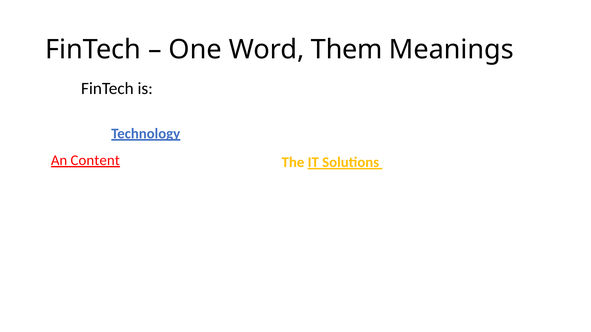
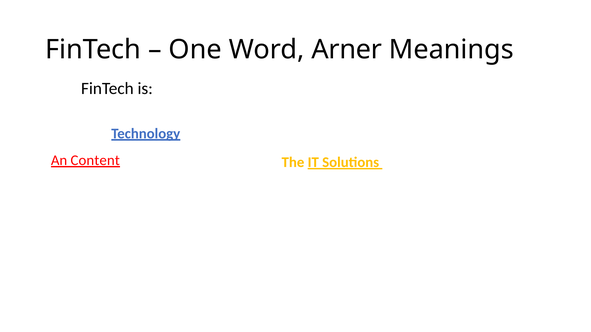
Them: Them -> Arner
